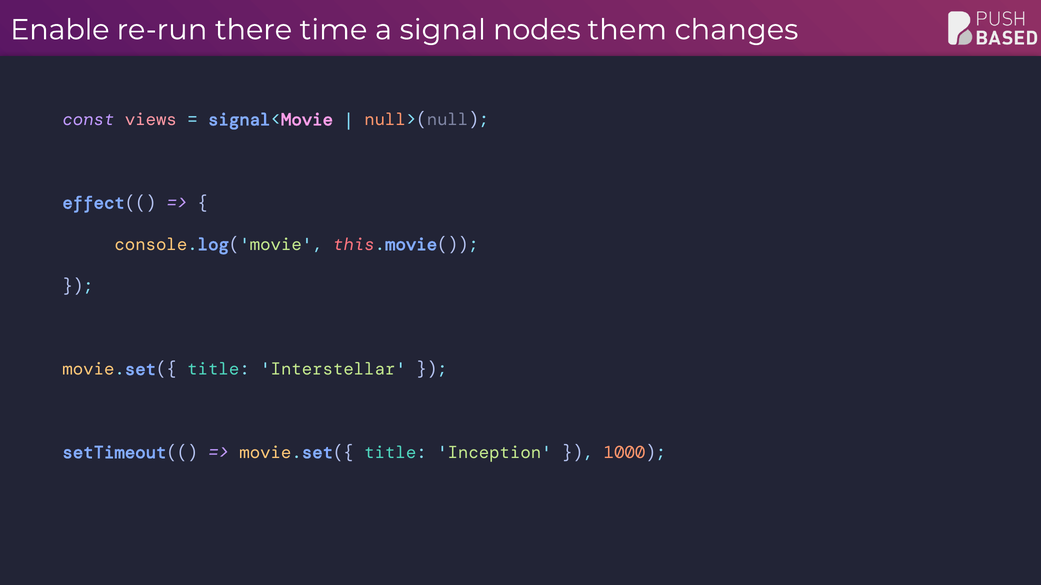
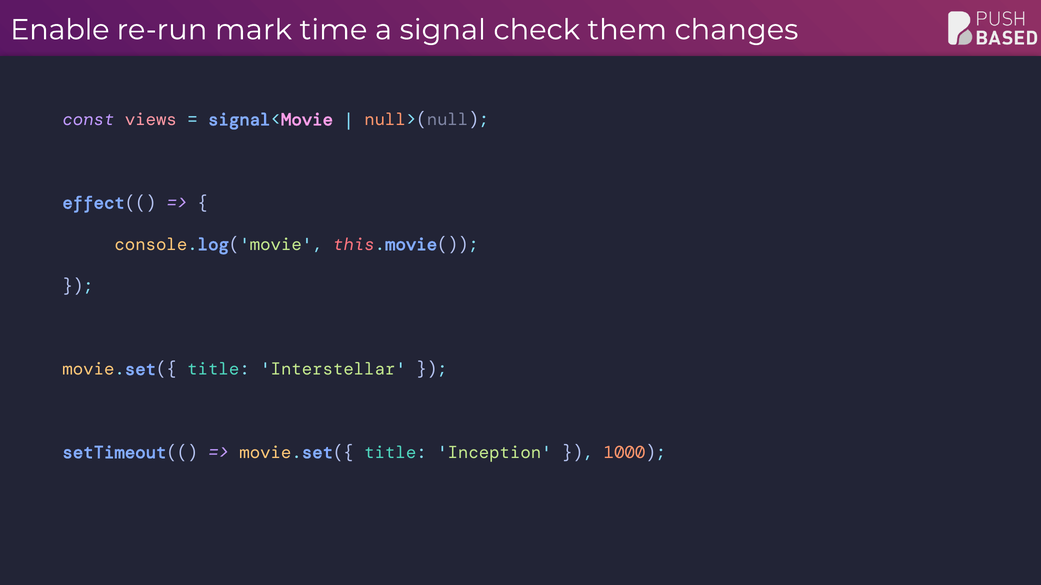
there: there -> mark
nodes: nodes -> check
